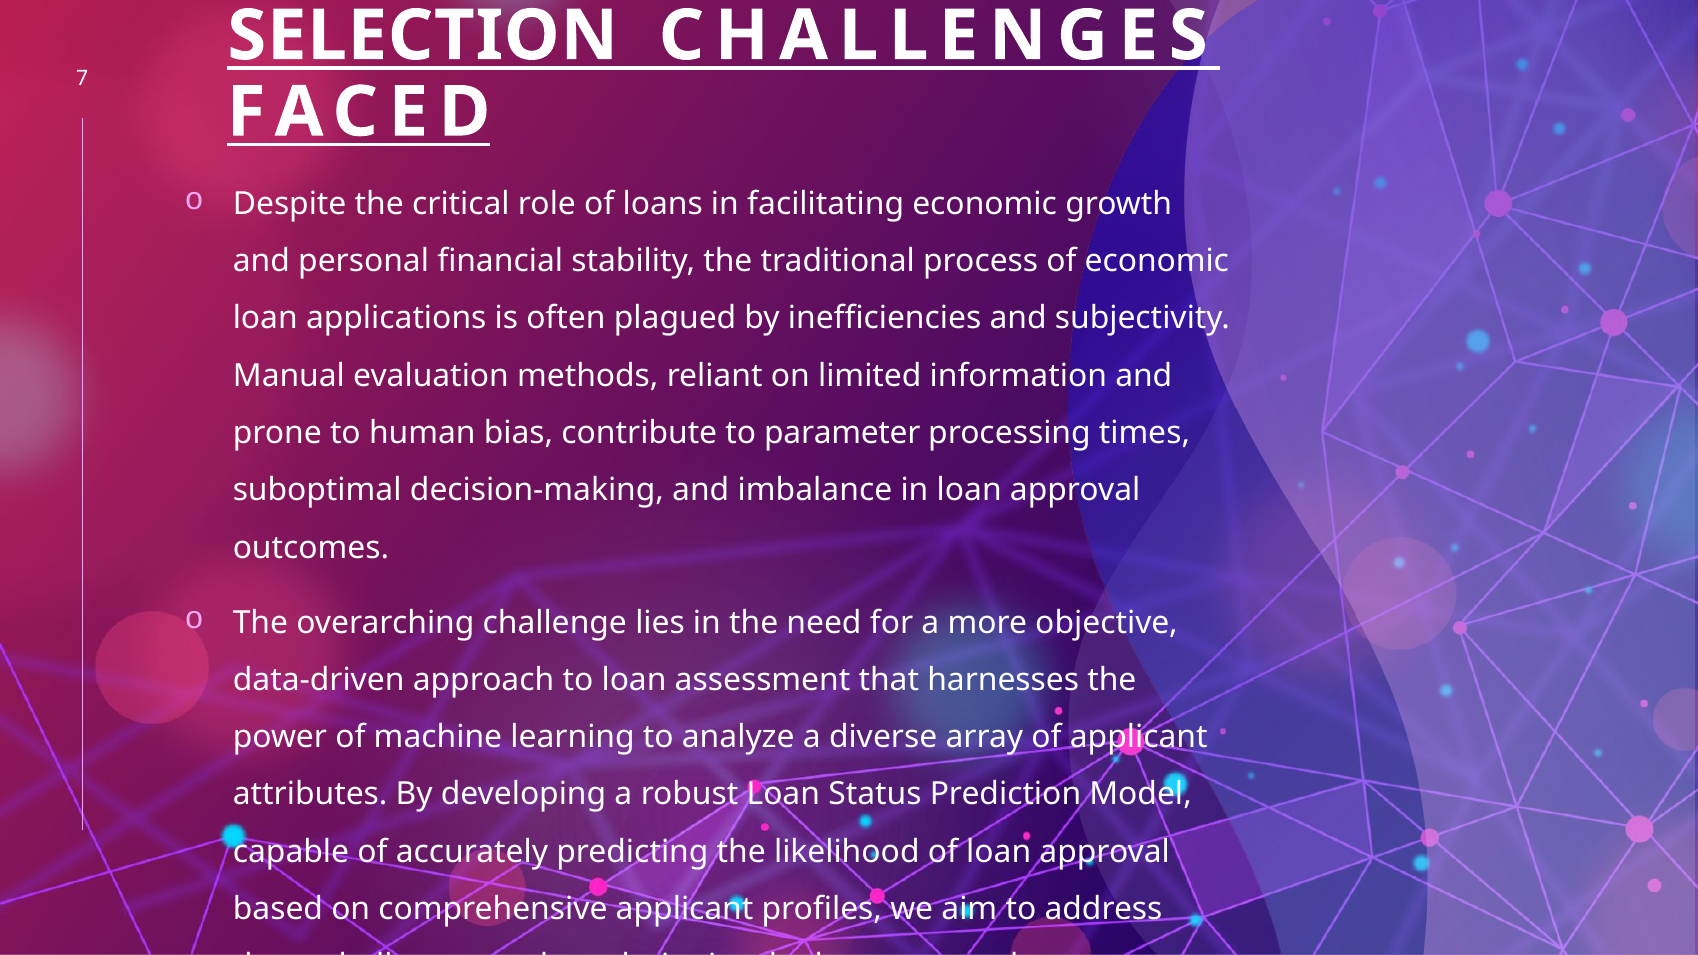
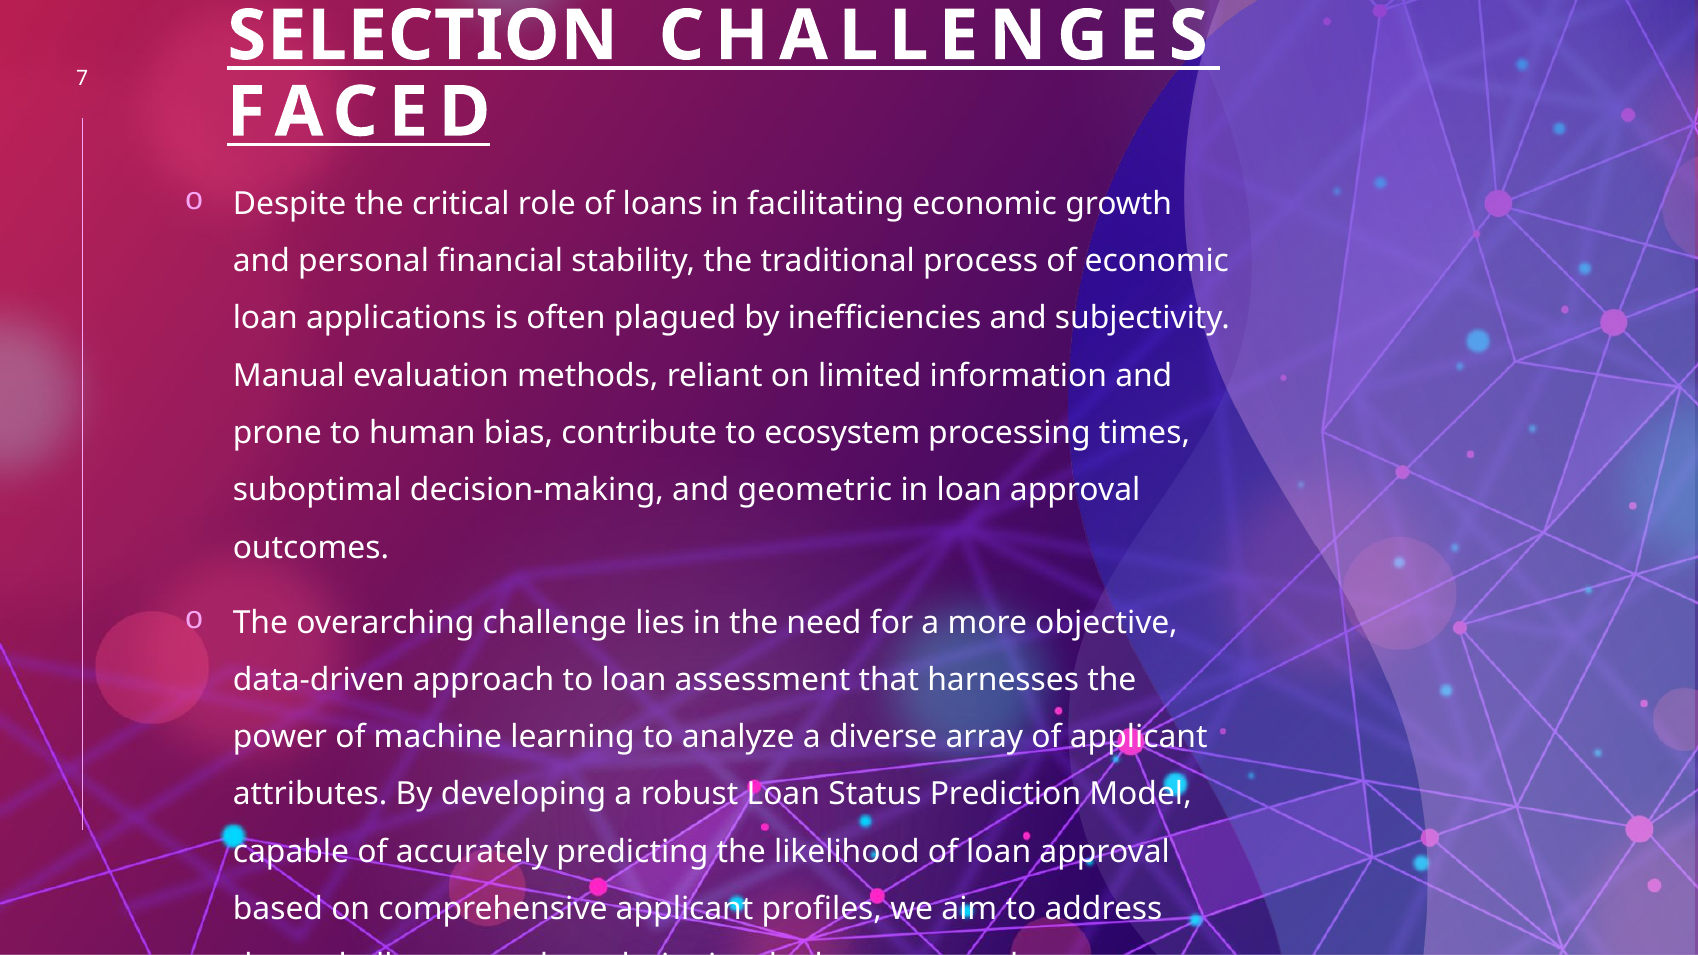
parameter: parameter -> ecosystem
imbalance: imbalance -> geometric
